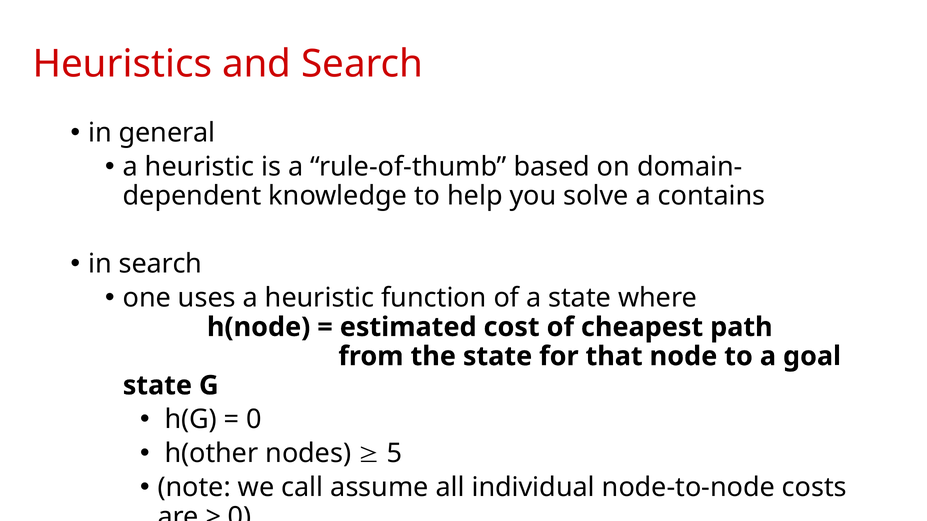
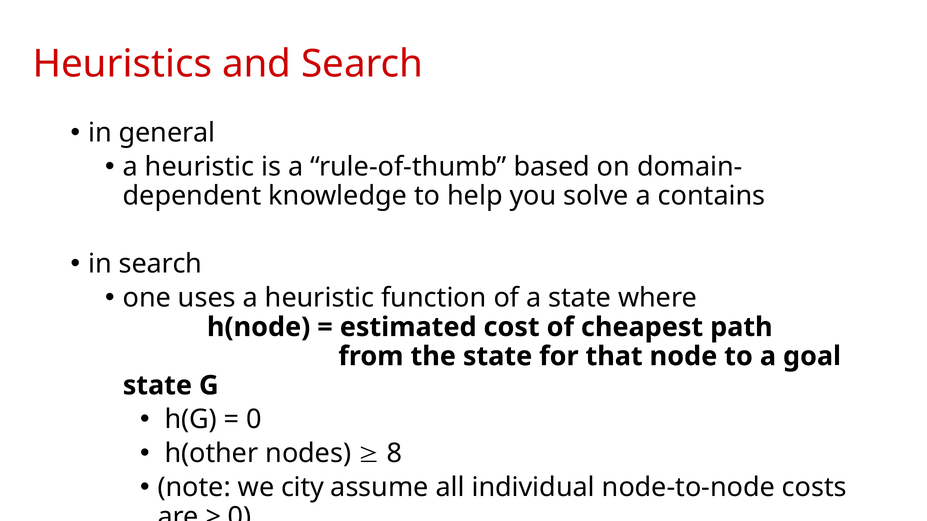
5: 5 -> 8
call: call -> city
